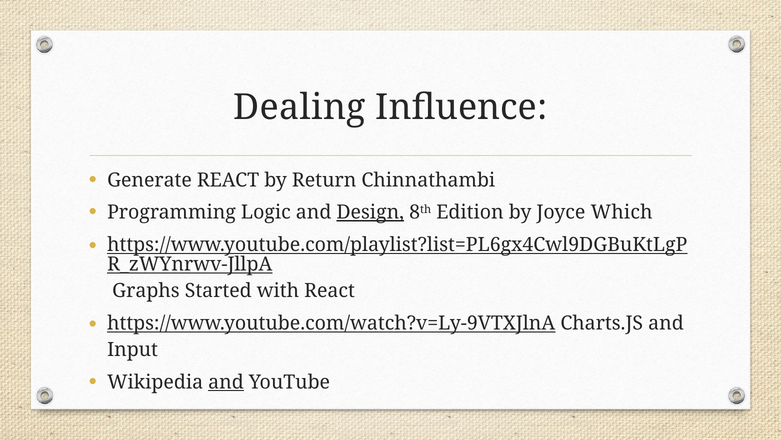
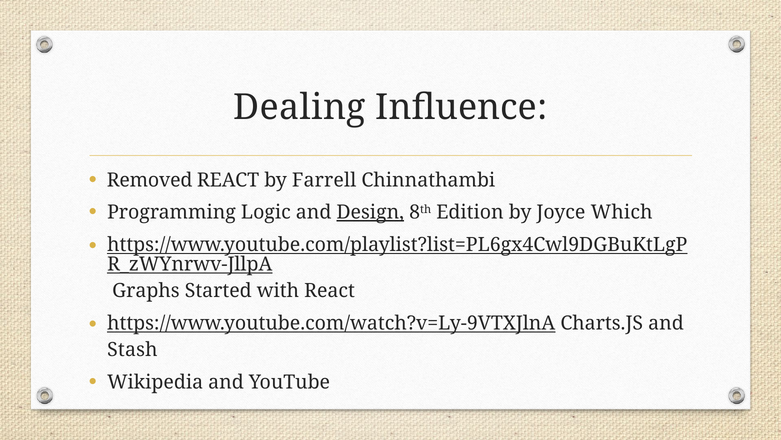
Generate: Generate -> Removed
Return: Return -> Farrell
Input: Input -> Stash
and at (226, 382) underline: present -> none
